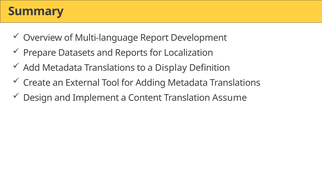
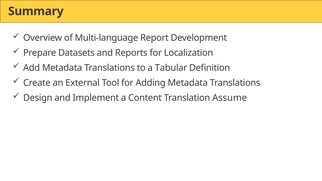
Display: Display -> Tabular
